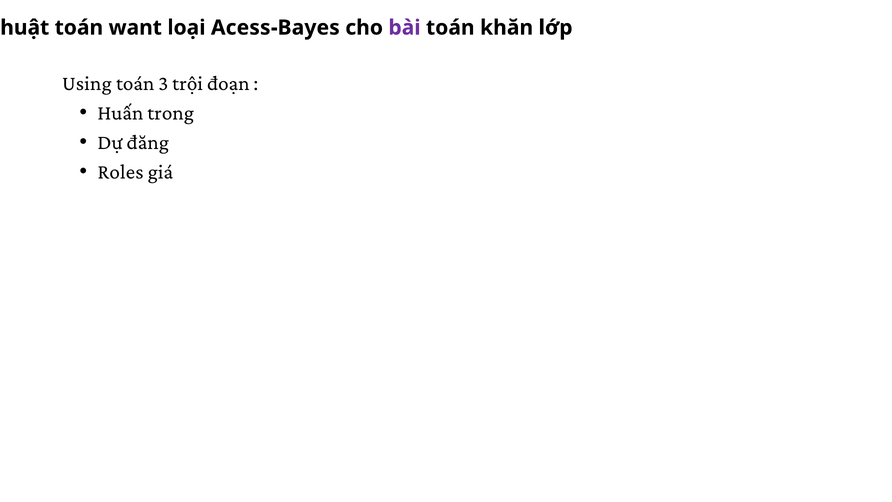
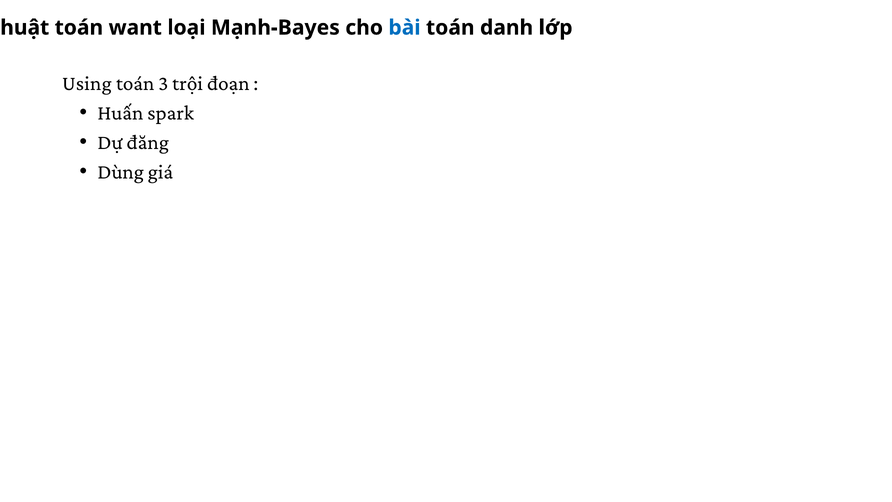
Acess-Bayes: Acess-Bayes -> Mạnh-Bayes
bài colour: purple -> blue
khăn: khăn -> danh
trong: trong -> spark
Roles: Roles -> Dùng
